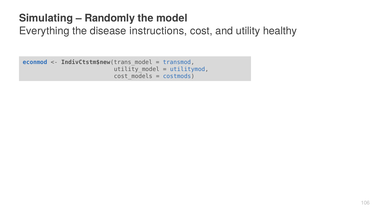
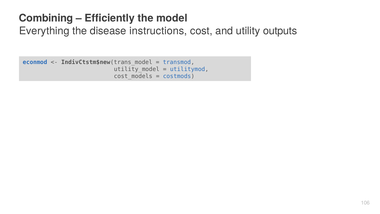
Simulating: Simulating -> Combining
Randomly: Randomly -> Efficiently
healthy: healthy -> outputs
